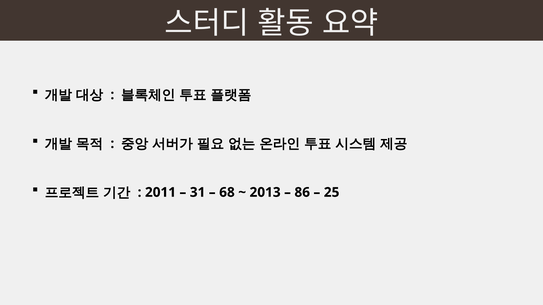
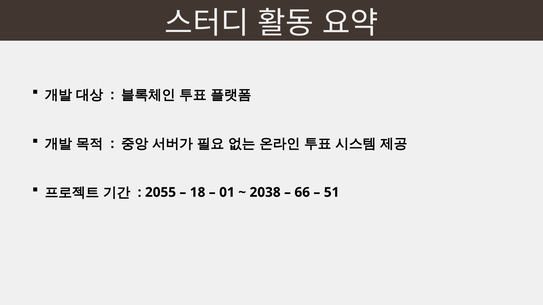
2011: 2011 -> 2055
31: 31 -> 18
68: 68 -> 01
2013: 2013 -> 2038
86: 86 -> 66
25: 25 -> 51
